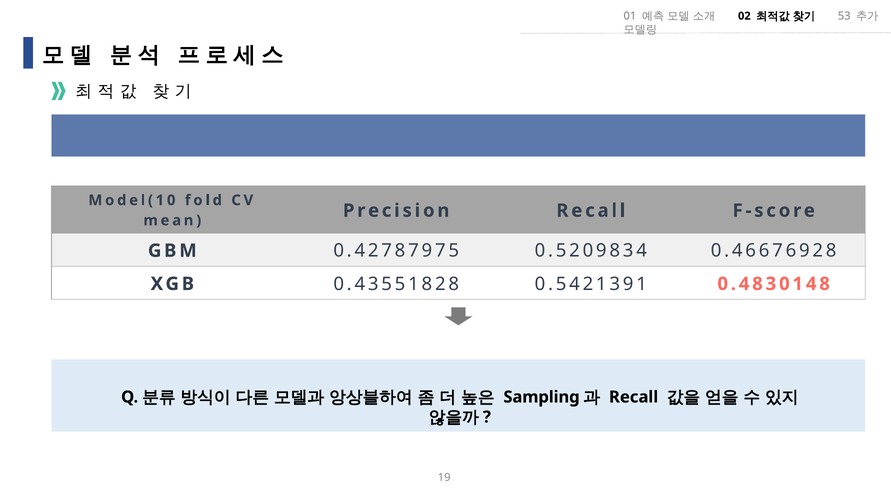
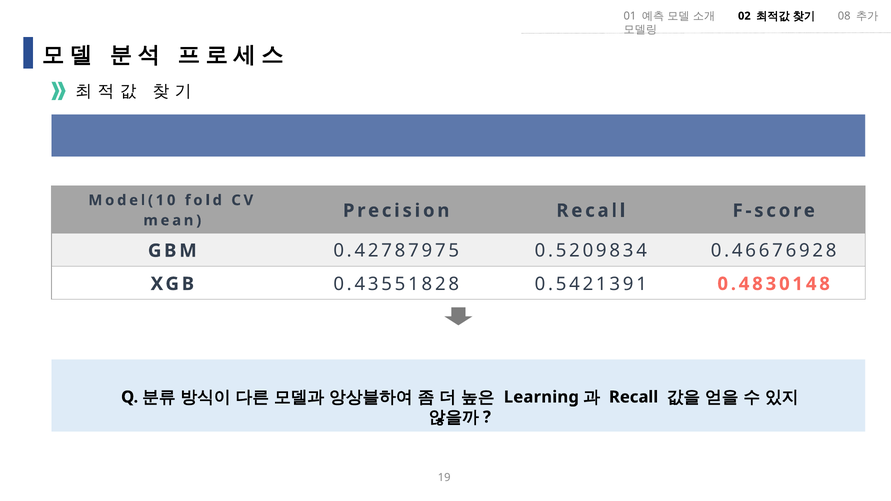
53: 53 -> 08
Sampling: Sampling -> Learning
